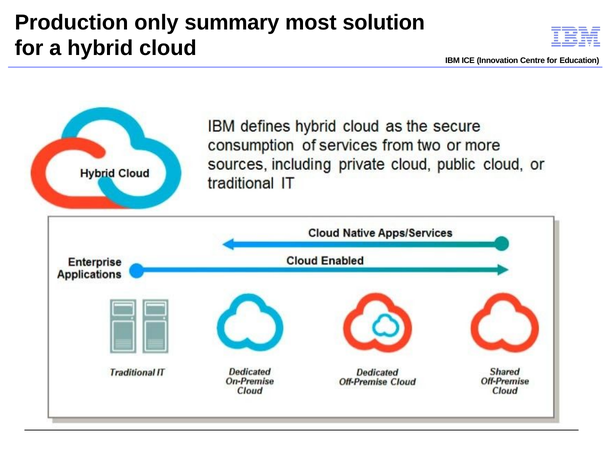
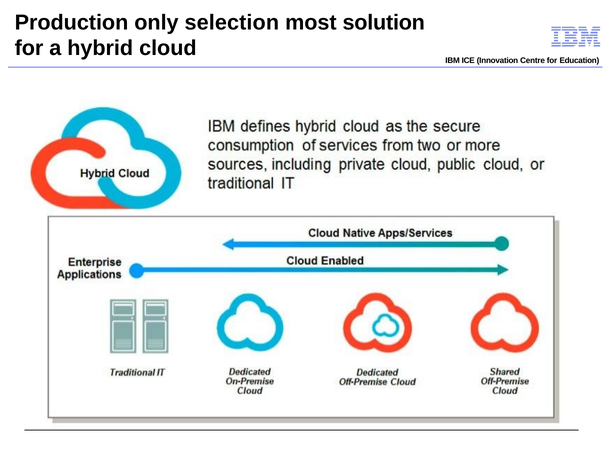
summary: summary -> selection
